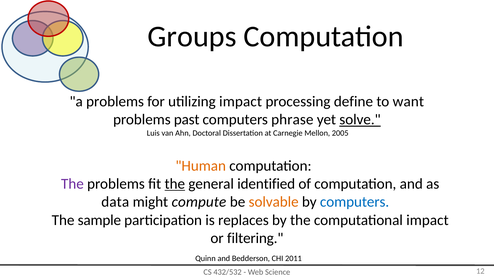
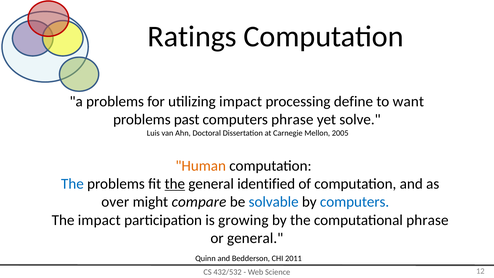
Groups: Groups -> Ratings
solve underline: present -> none
The at (72, 184) colour: purple -> blue
data: data -> over
compute: compute -> compare
solvable colour: orange -> blue
The sample: sample -> impact
replaces: replaces -> growing
computational impact: impact -> phrase
or filtering: filtering -> general
